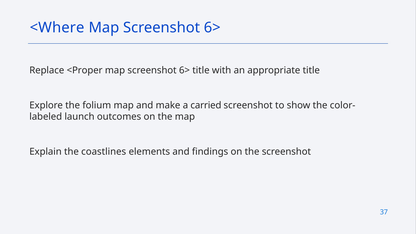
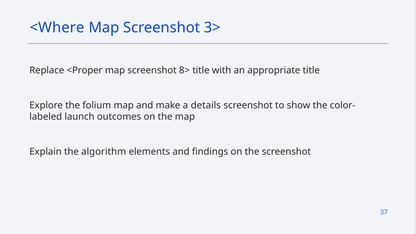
6> at (212, 28): 6> -> 3>
6> at (184, 70): 6> -> 8>
carried: carried -> details
coastlines: coastlines -> algorithm
